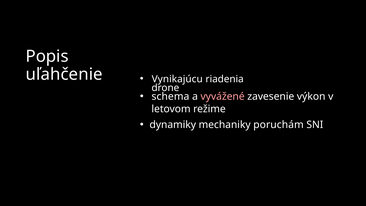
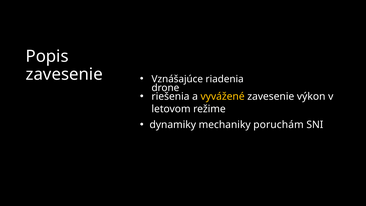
uľahčenie at (64, 74): uľahčenie -> zavesenie
Vynikajúcu: Vynikajúcu -> Vznášajúce
schema: schema -> riešenia
vyvážené colour: pink -> yellow
